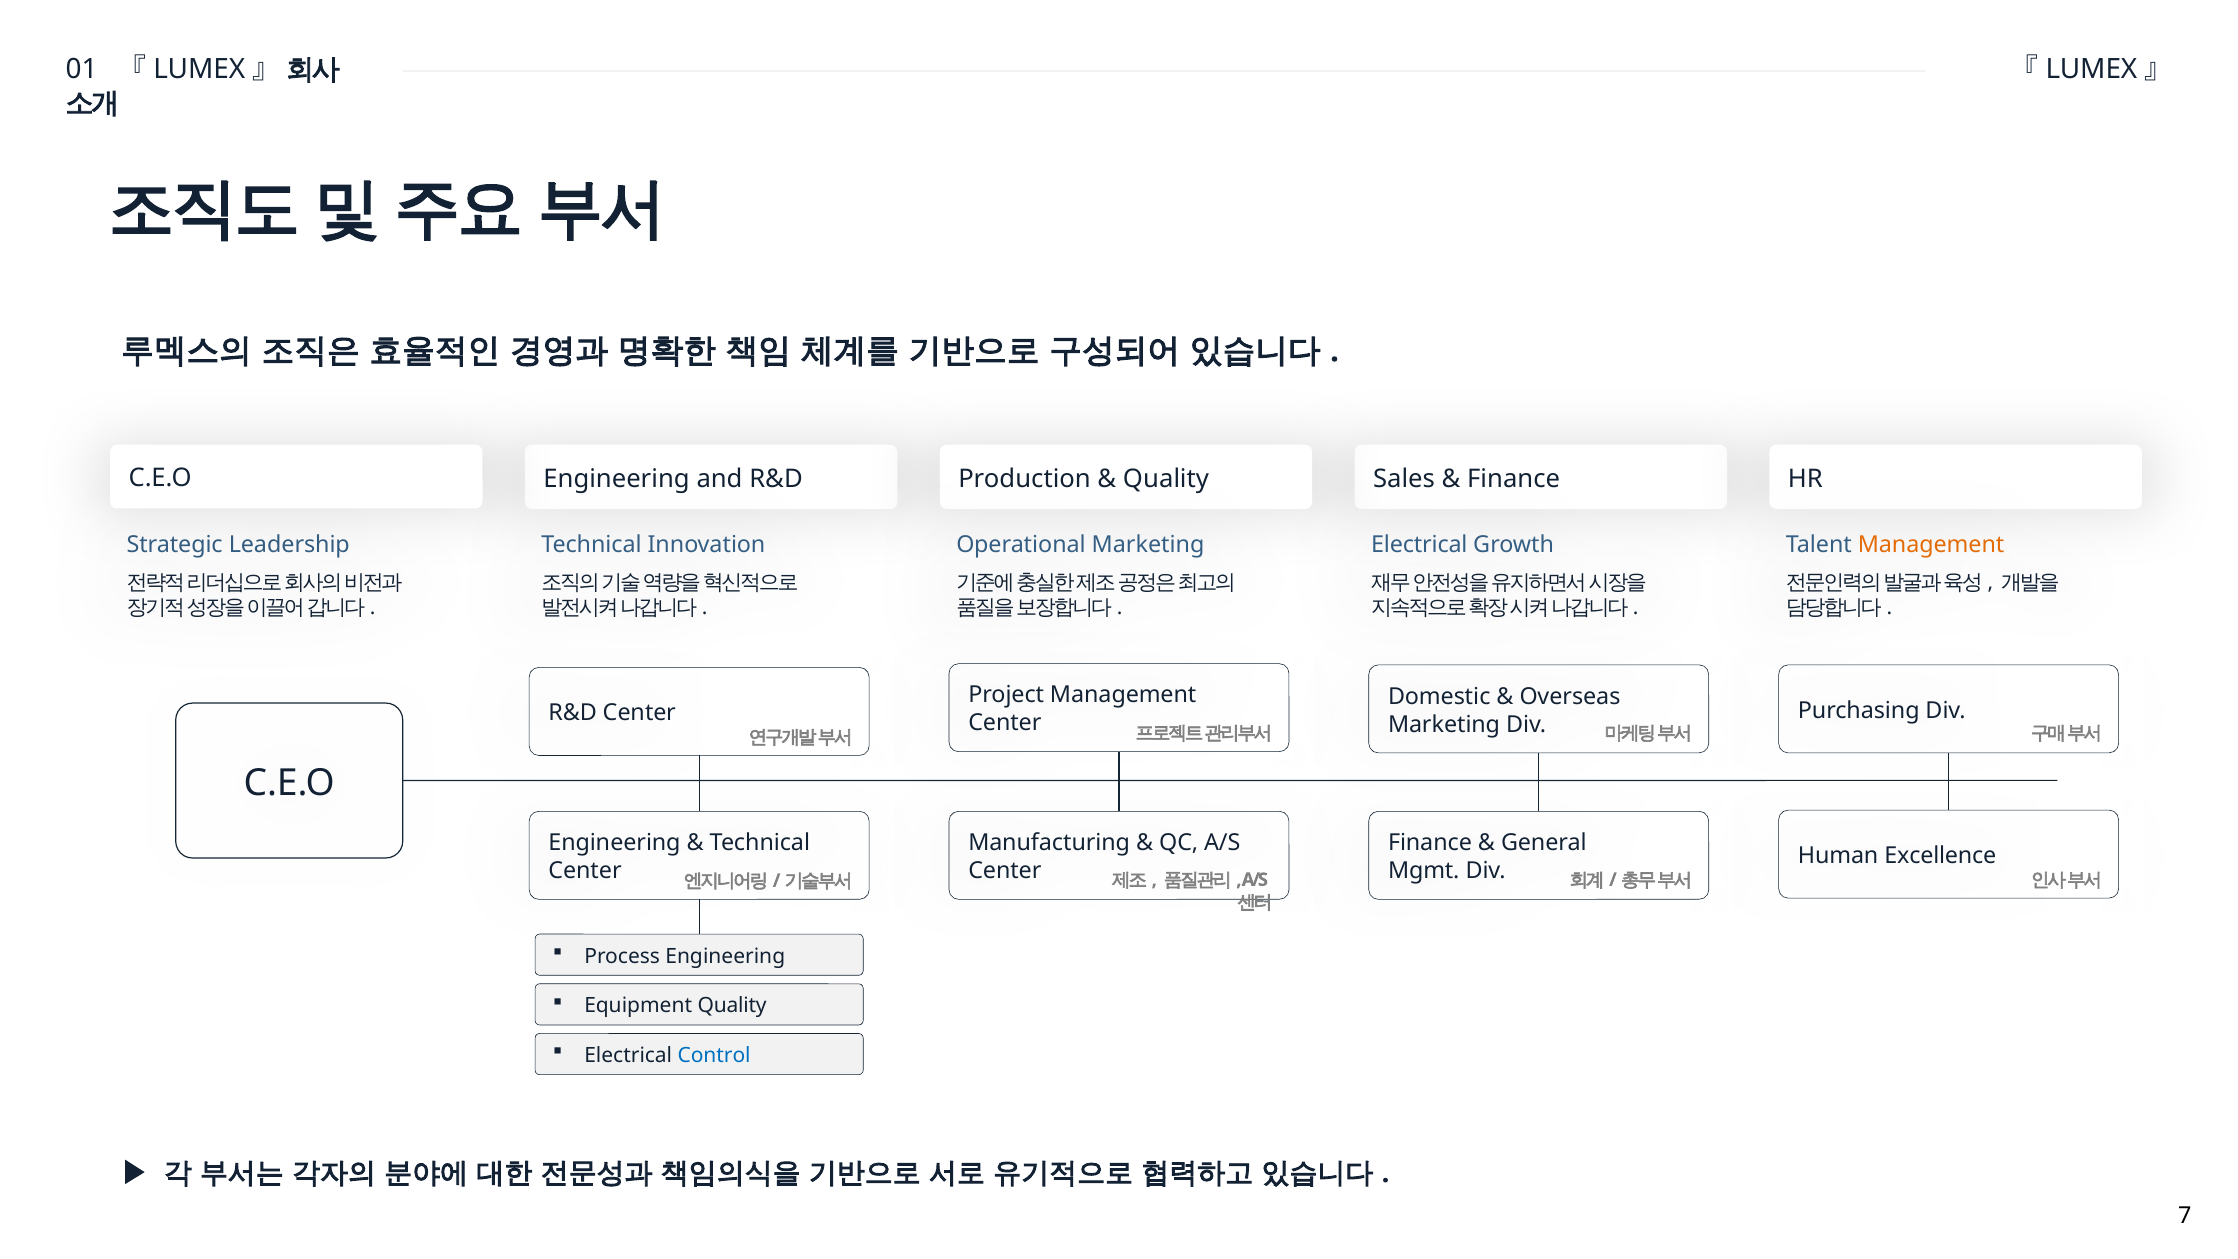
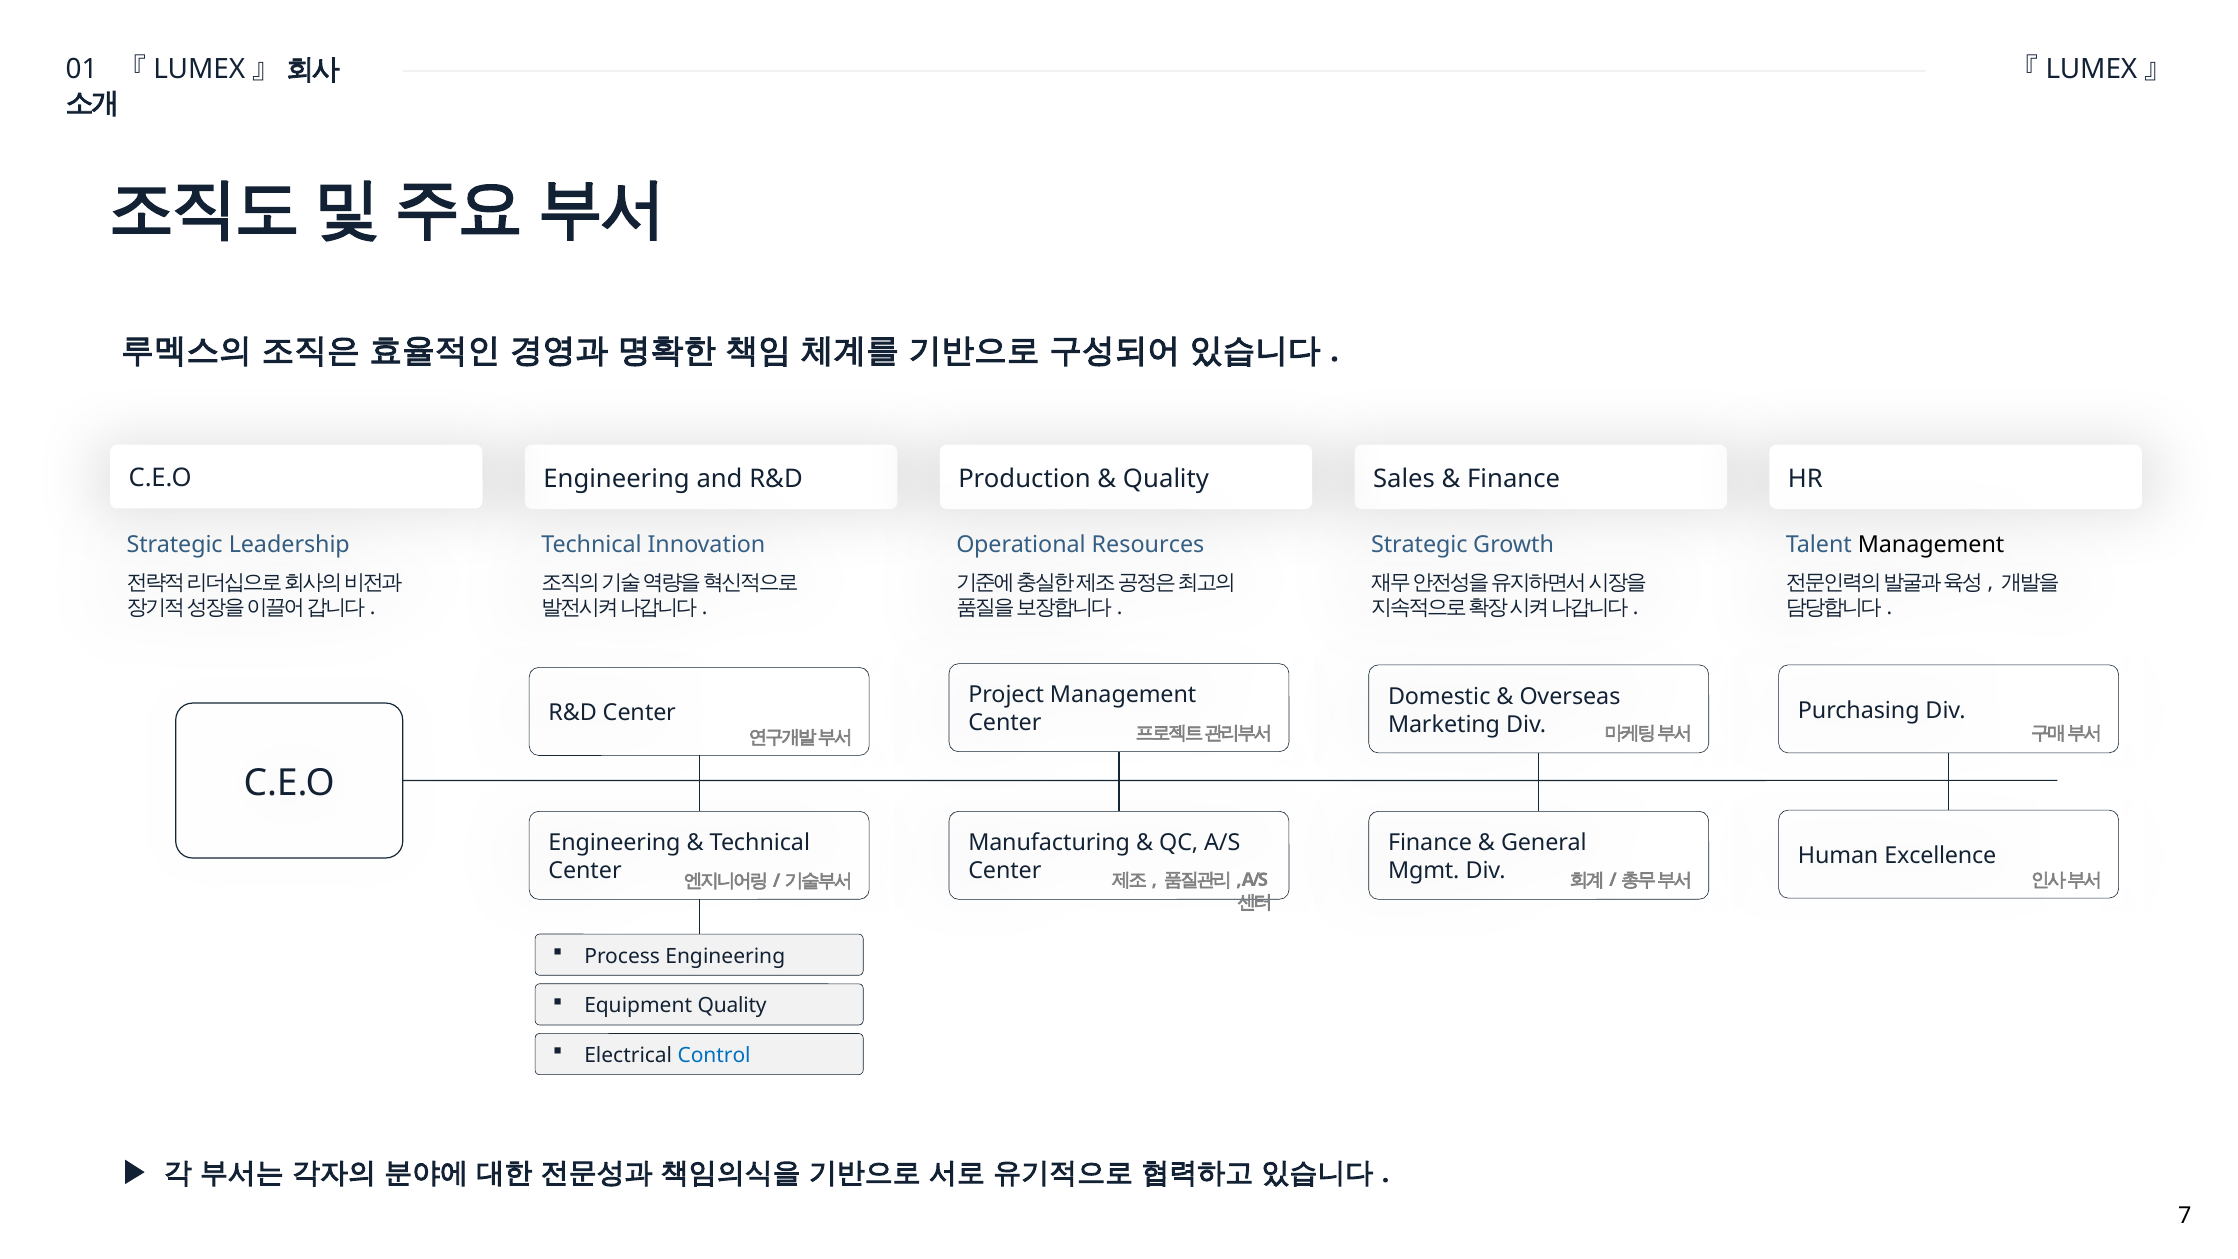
Operational Marketing: Marketing -> Resources
Electrical at (1419, 545): Electrical -> Strategic
Management at (1931, 545) colour: orange -> black
